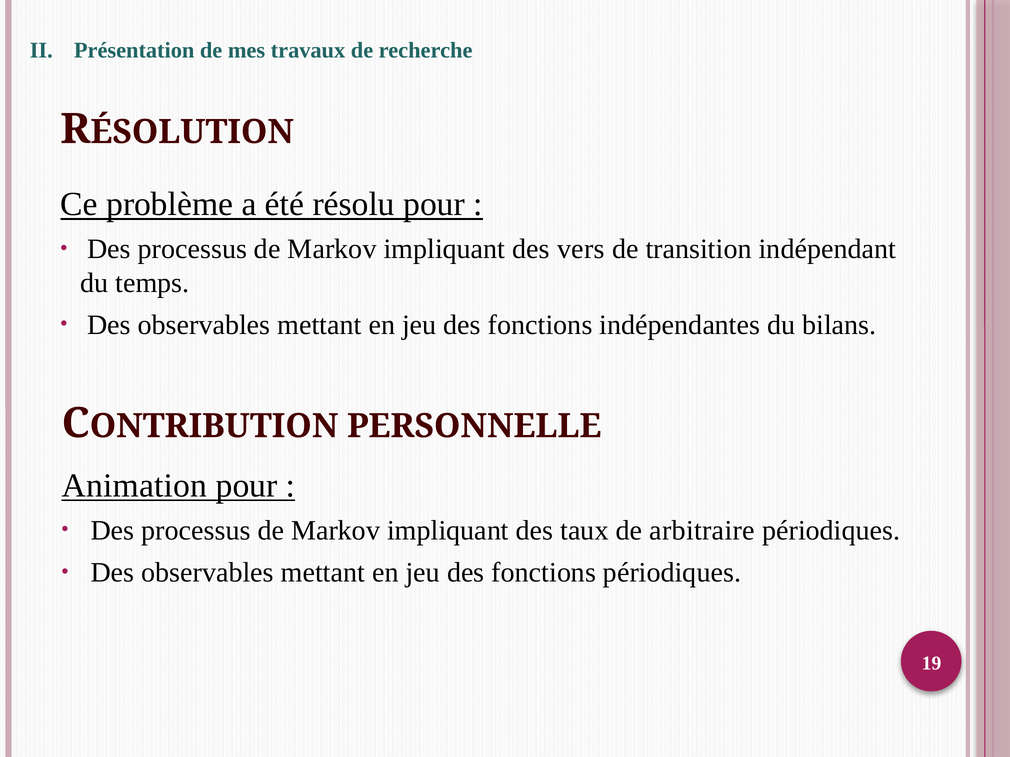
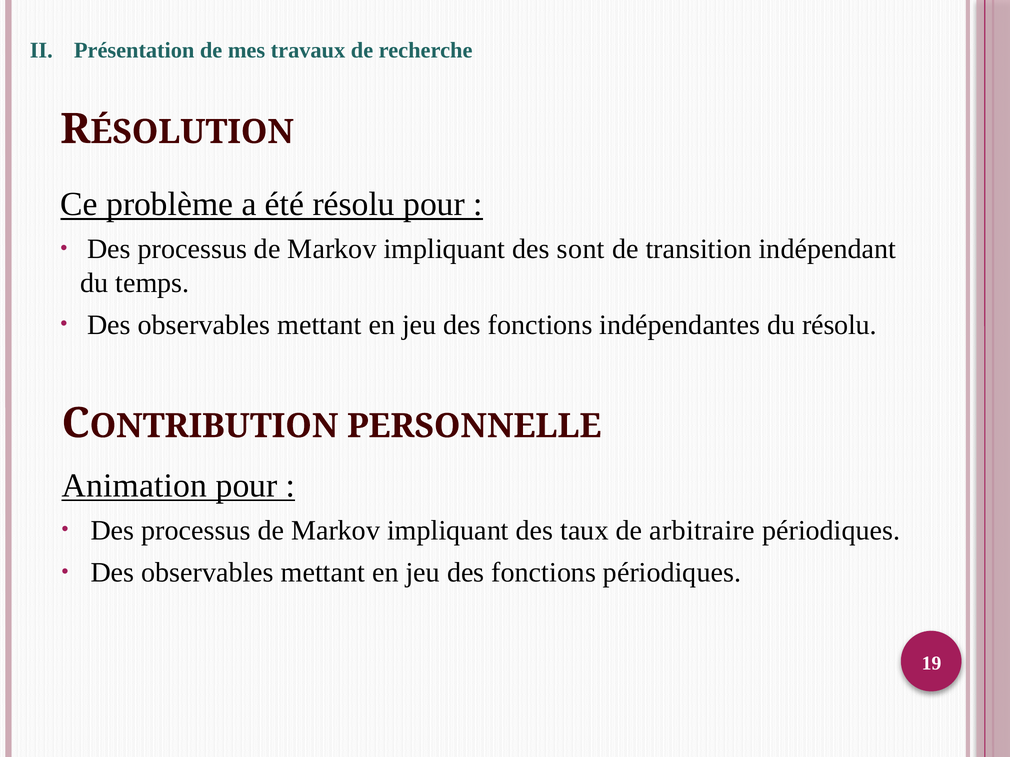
vers: vers -> sont
du bilans: bilans -> résolu
